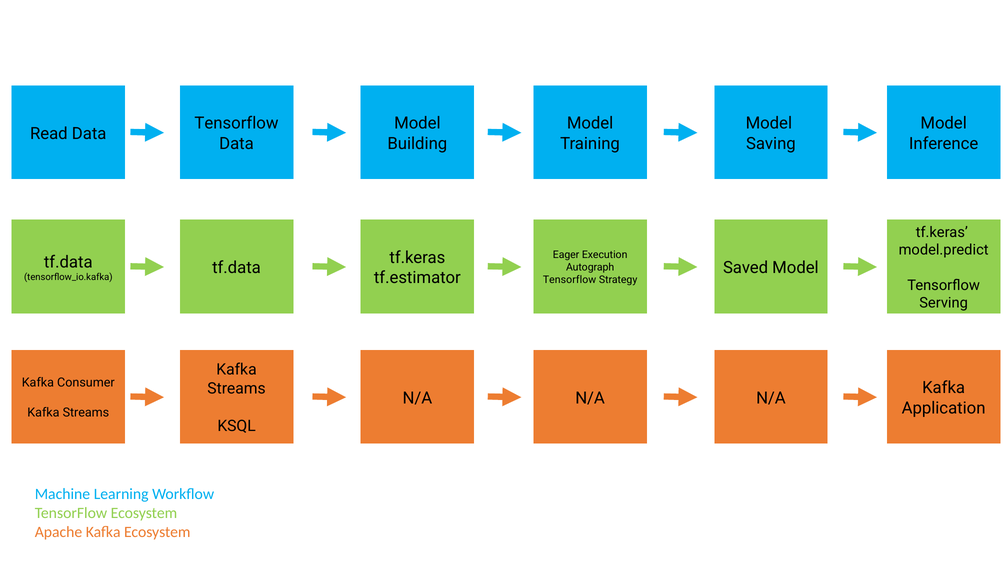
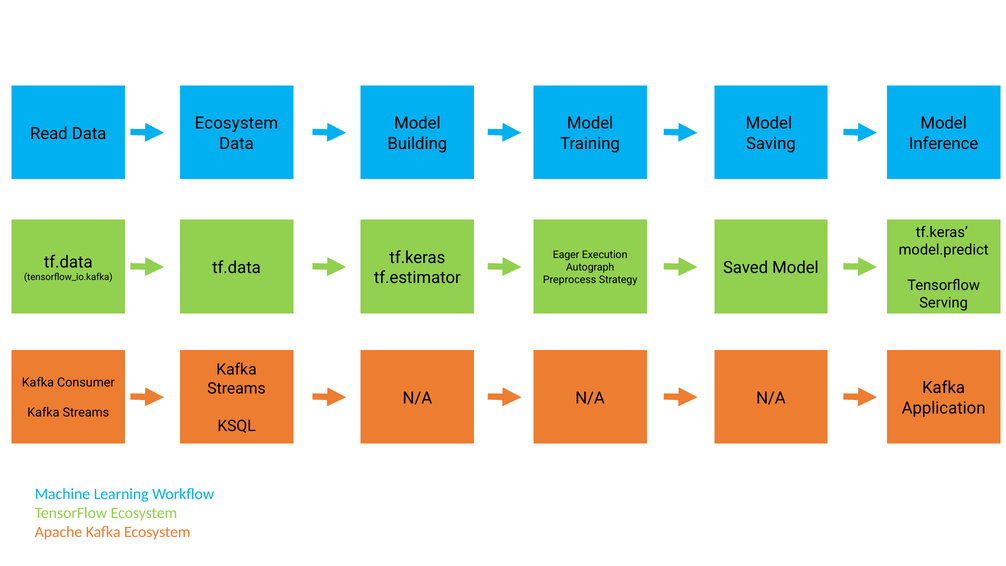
Tensorflow at (236, 123): Tensorflow -> Ecosystem
Tensorflow at (570, 280): Tensorflow -> Preprocess
